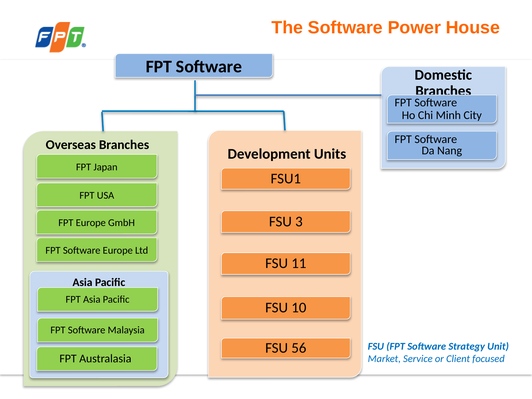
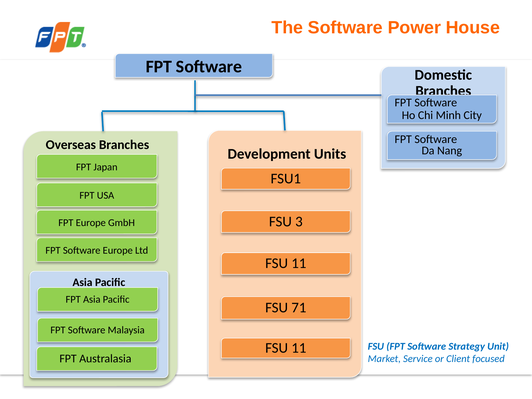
10: 10 -> 71
56 at (299, 348): 56 -> 11
